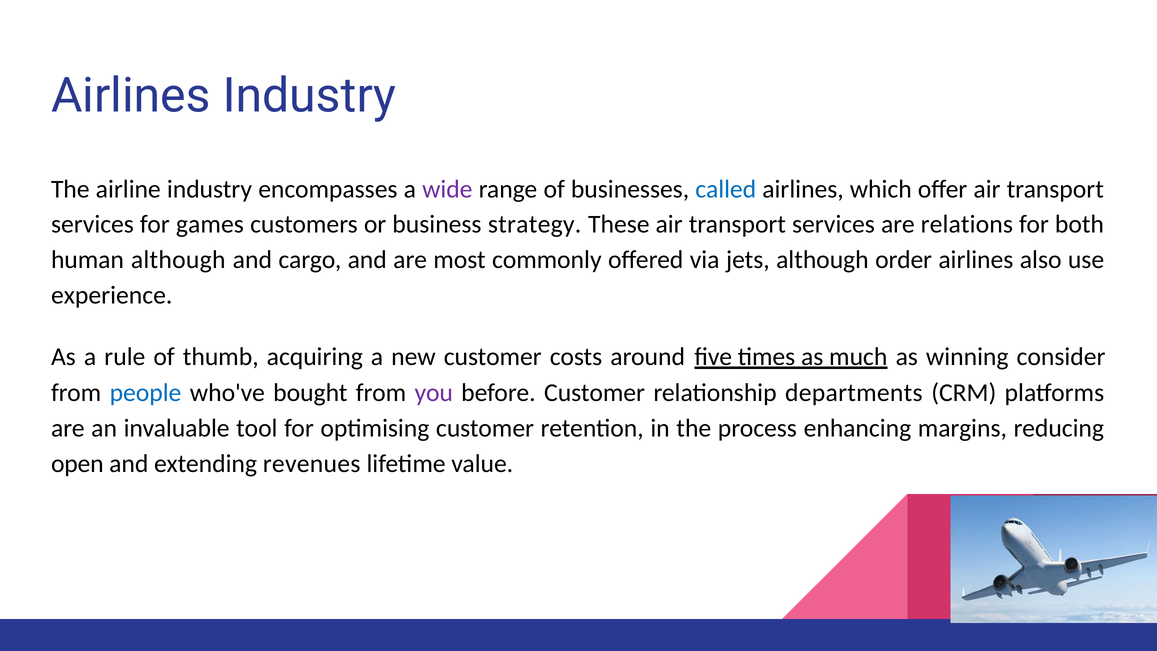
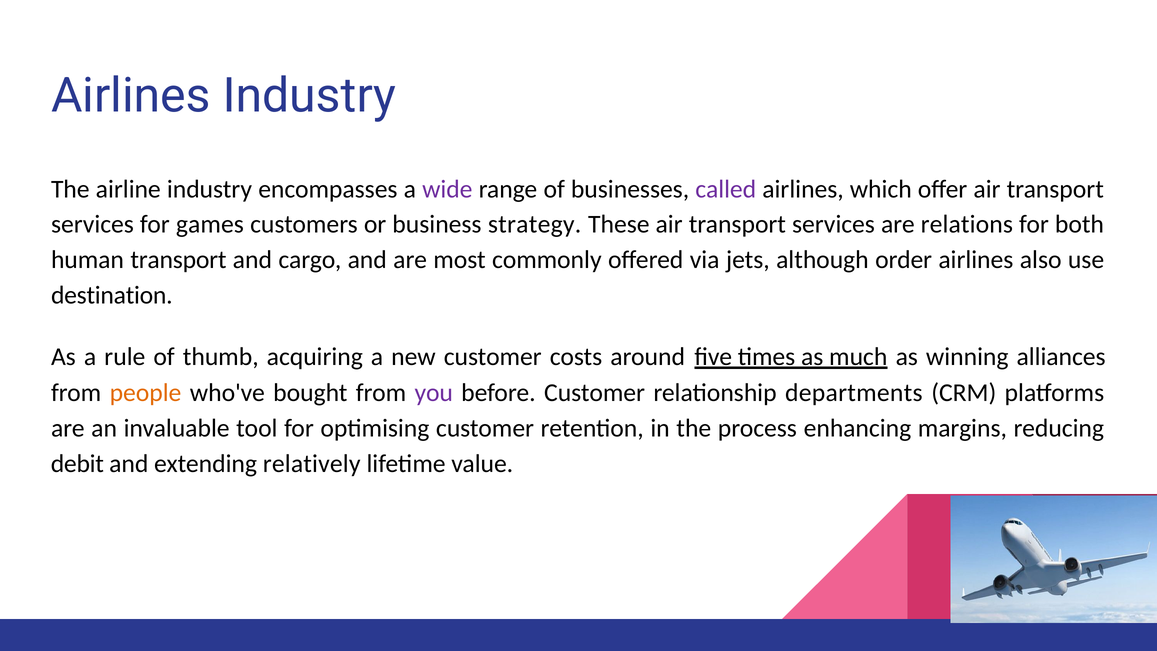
called colour: blue -> purple
human although: although -> transport
experience: experience -> destination
consider: consider -> alliances
people colour: blue -> orange
open: open -> debit
revenues: revenues -> relatively
